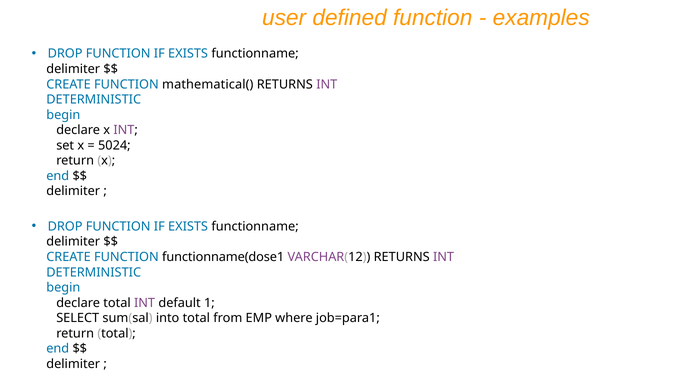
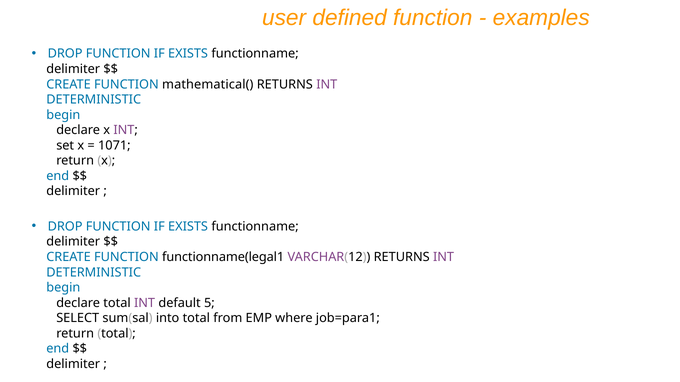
5024: 5024 -> 1071
functionname(dose1: functionname(dose1 -> functionname(legal1
1: 1 -> 5
